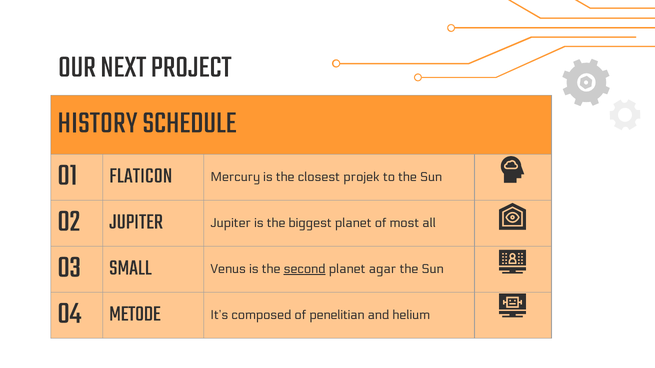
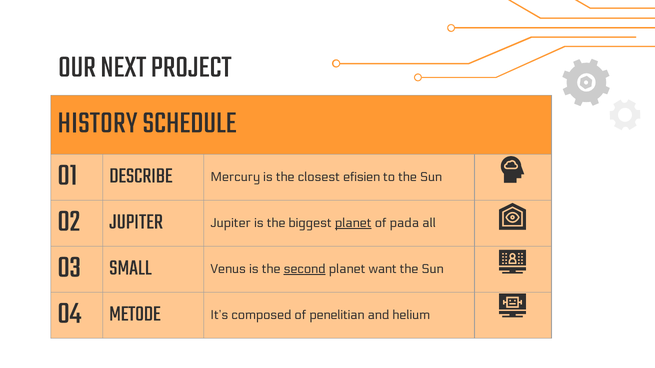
FLATICON: FLATICON -> DESCRIBE
projek: projek -> efisien
planet at (353, 223) underline: none -> present
most: most -> pada
agar: agar -> want
